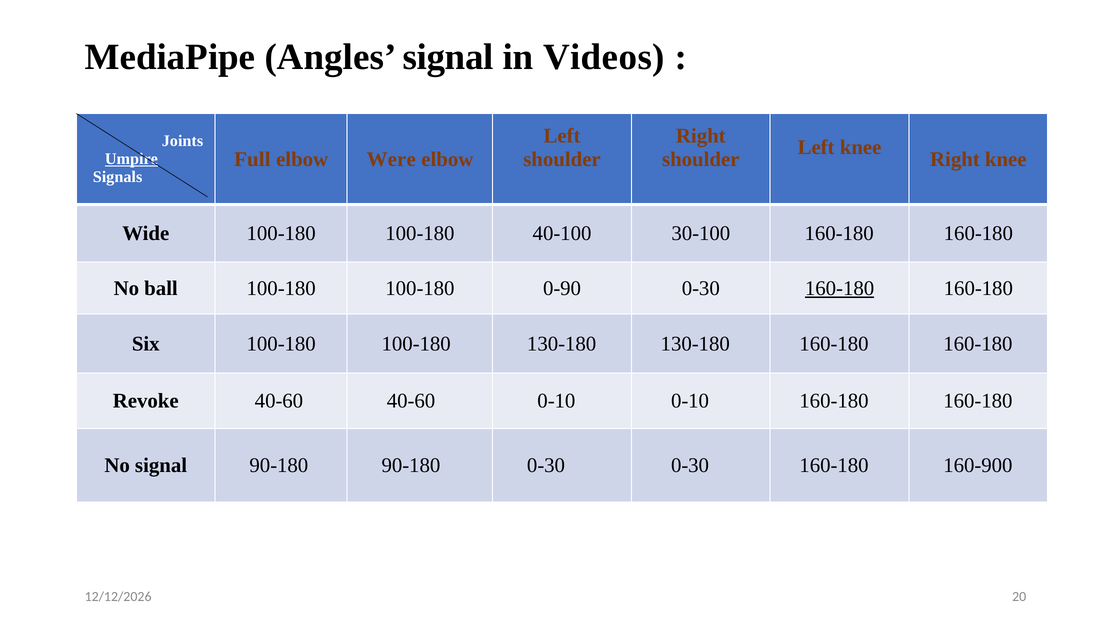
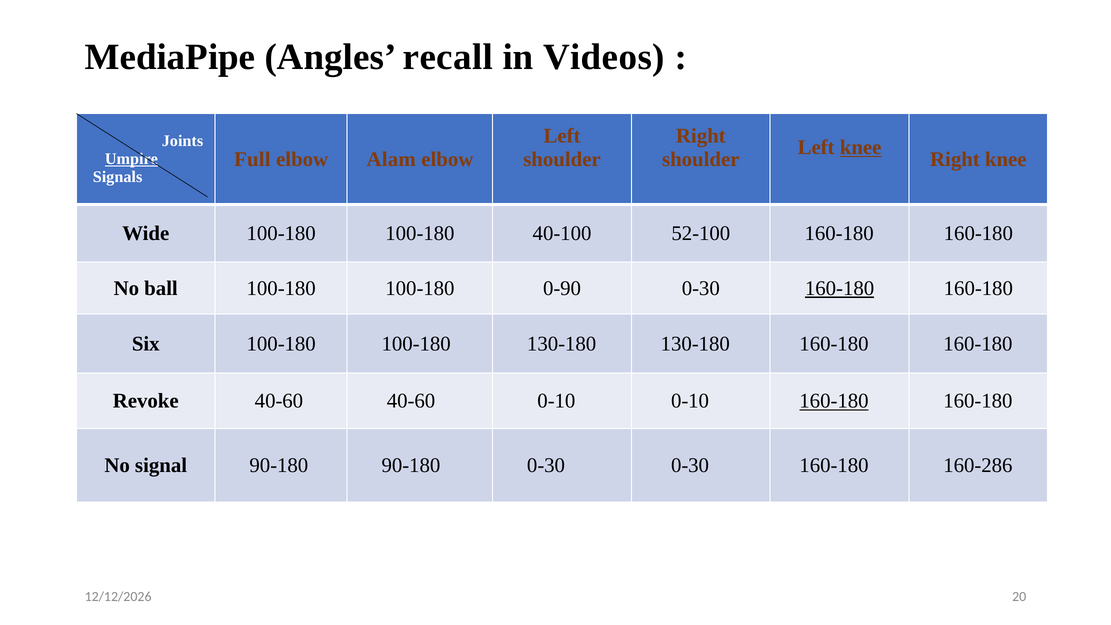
Angles signal: signal -> recall
knee at (861, 148) underline: none -> present
Were: Were -> Alam
30-100: 30-100 -> 52-100
160-180 at (834, 401) underline: none -> present
160-900: 160-900 -> 160-286
